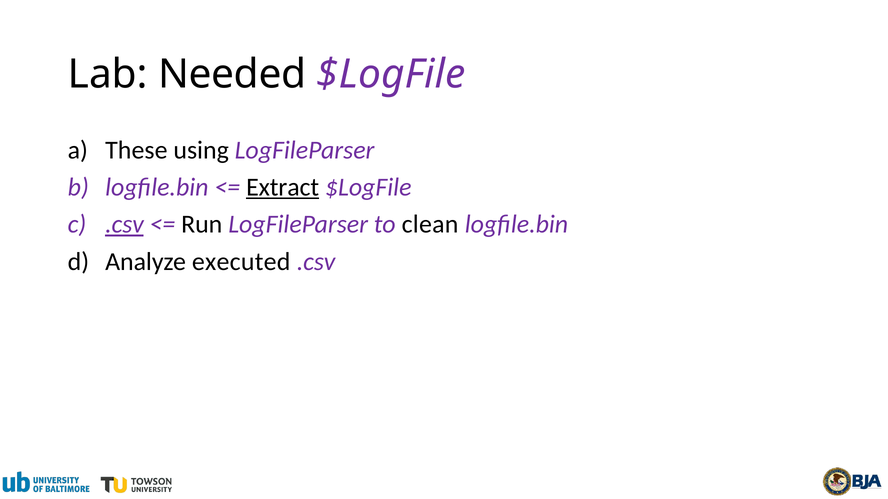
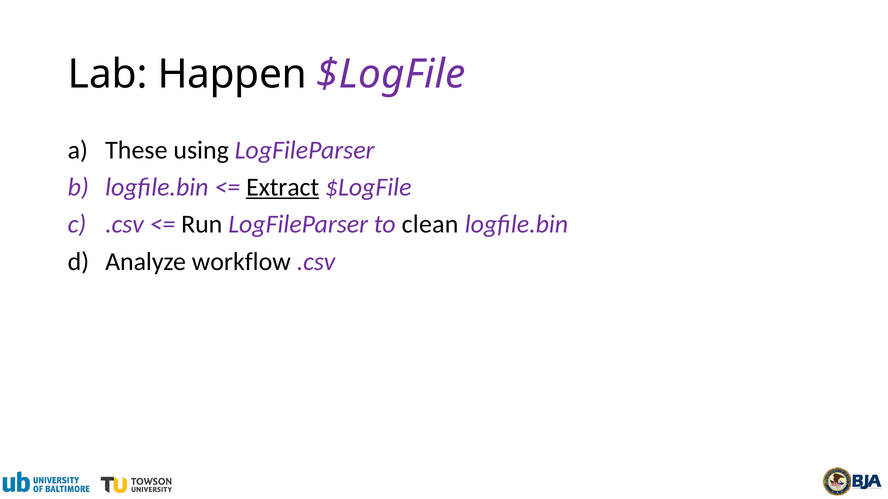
Needed: Needed -> Happen
.csv at (124, 225) underline: present -> none
executed: executed -> workflow
